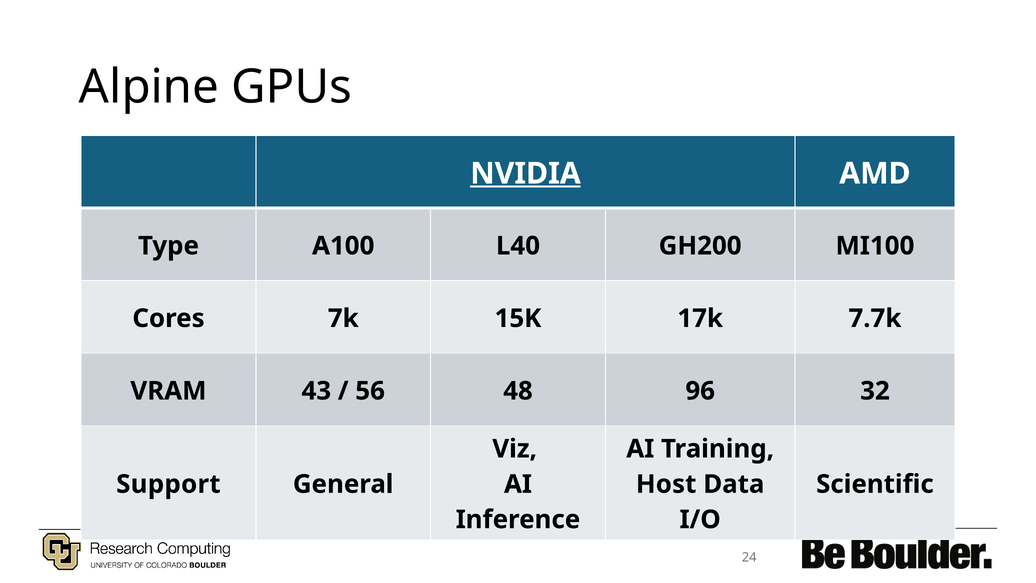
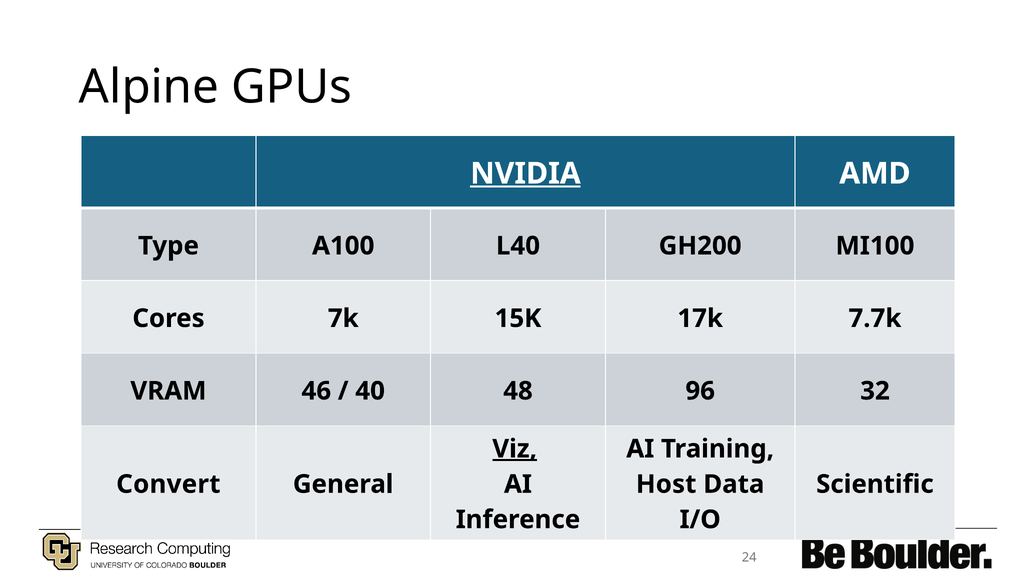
43: 43 -> 46
56: 56 -> 40
Viz underline: none -> present
Support: Support -> Convert
